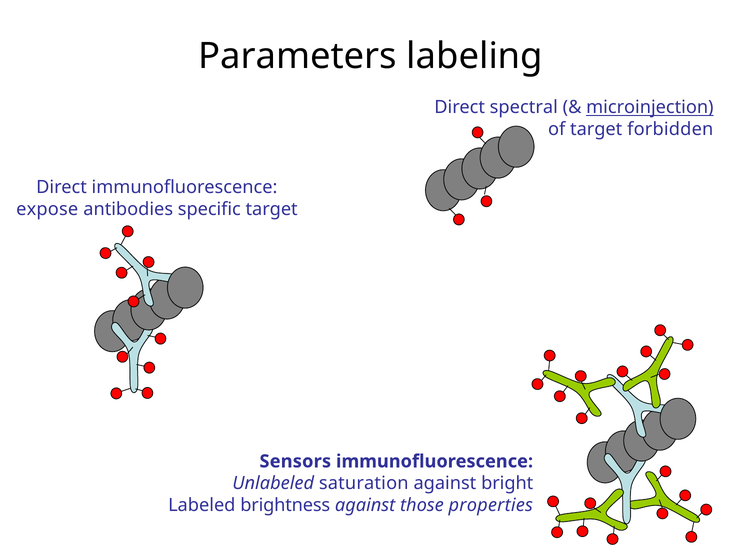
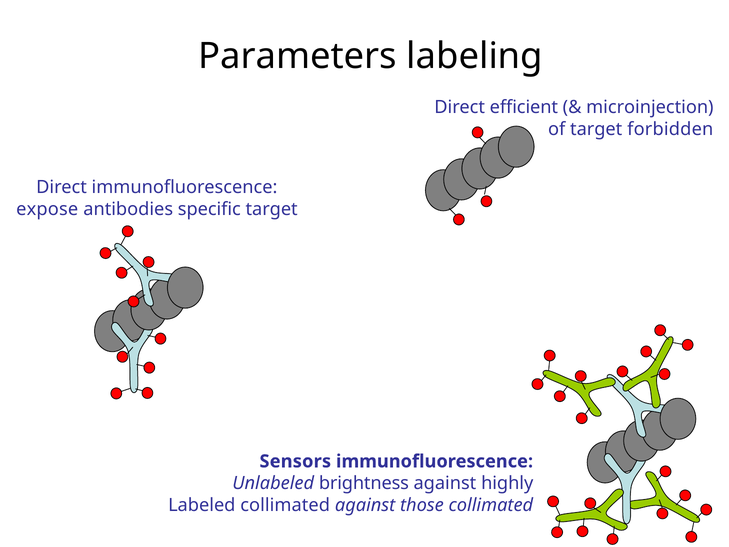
spectral: spectral -> efficient
microinjection underline: present -> none
saturation: saturation -> brightness
bright: bright -> highly
Labeled brightness: brightness -> collimated
those properties: properties -> collimated
